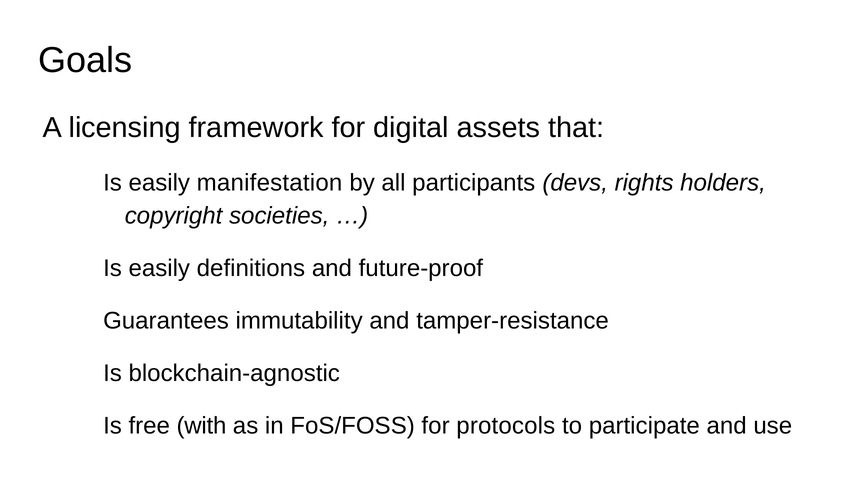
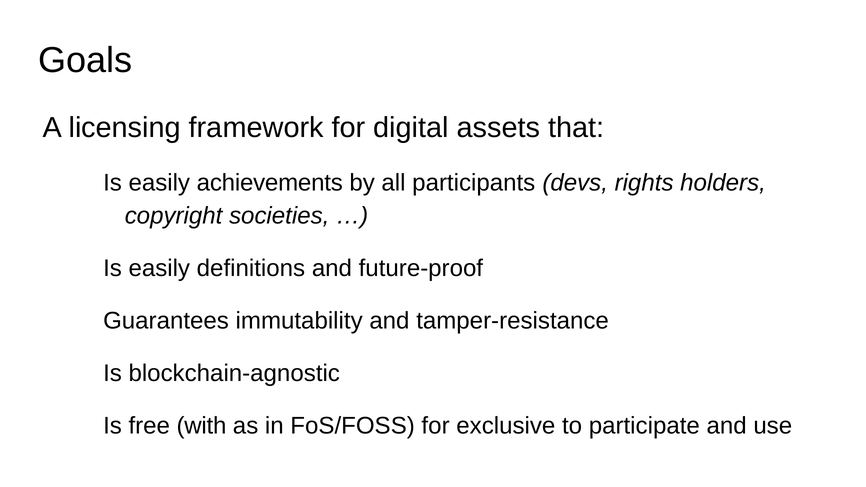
manifestation: manifestation -> achievements
protocols: protocols -> exclusive
